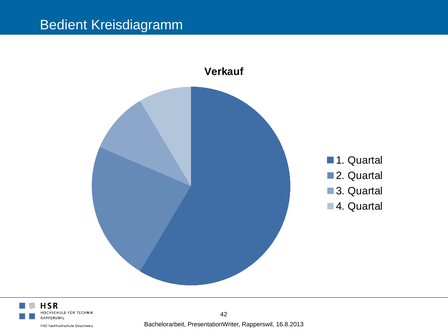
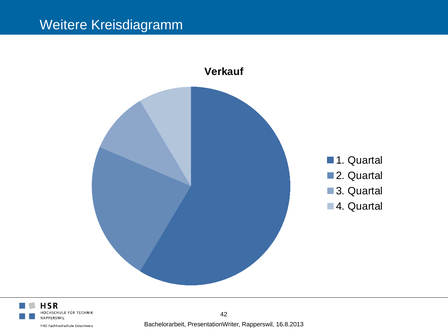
Bedient: Bedient -> Weitere
